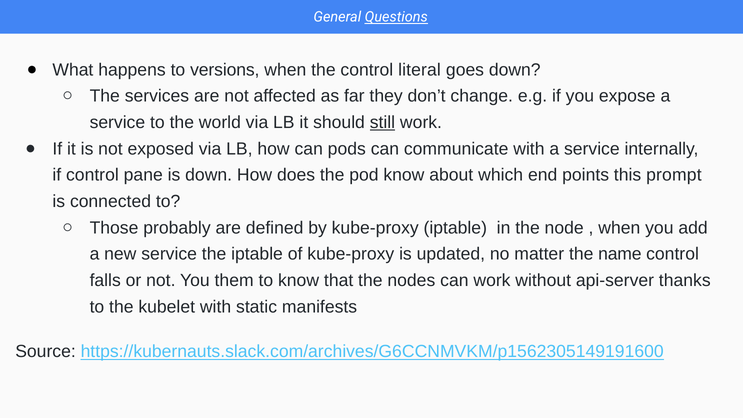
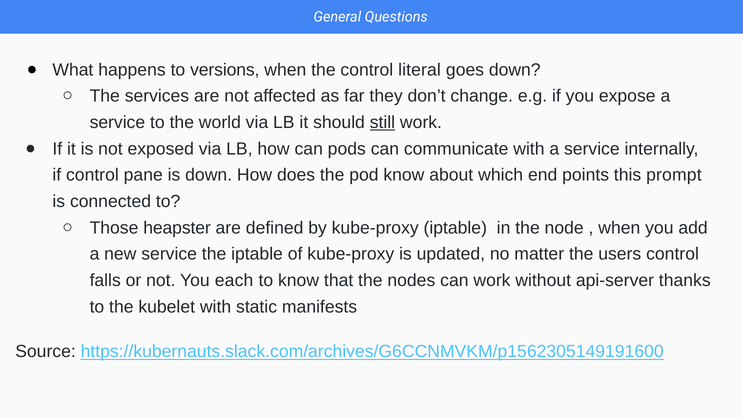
Questions underline: present -> none
probably: probably -> heapster
name: name -> users
them: them -> each
